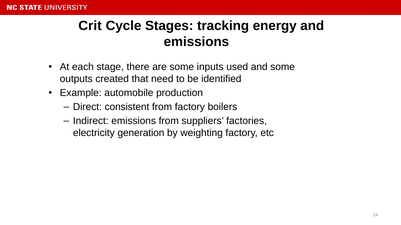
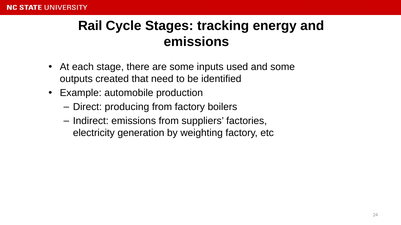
Crit: Crit -> Rail
consistent: consistent -> producing
